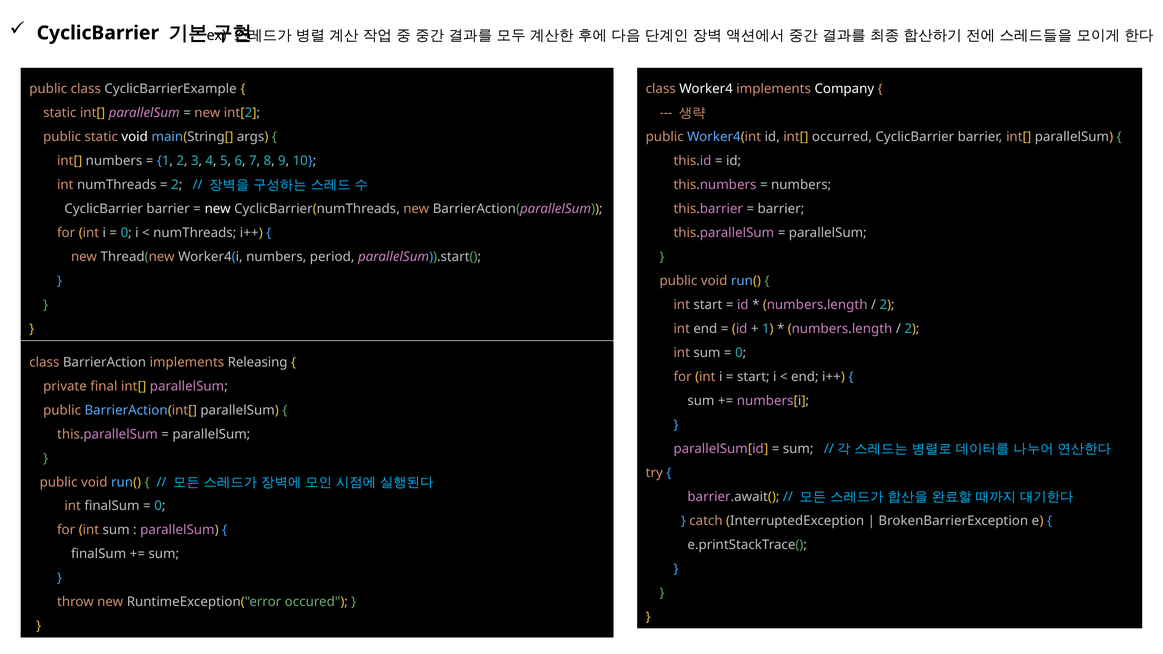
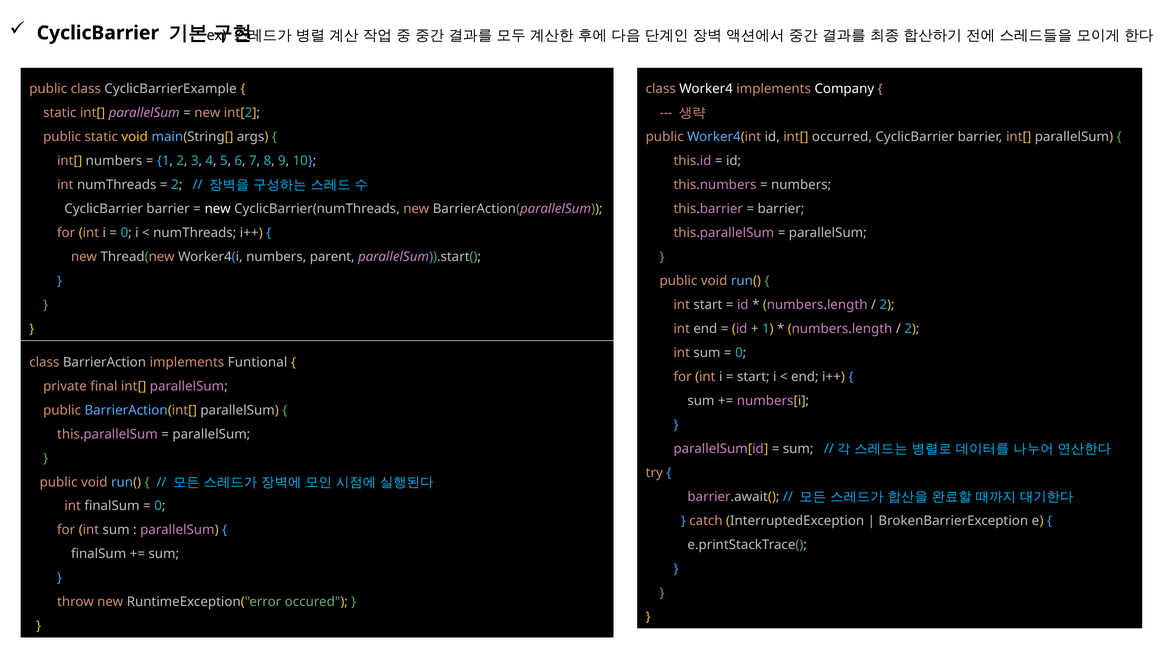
void at (135, 137) colour: white -> yellow
period: period -> parent
Releasing: Releasing -> Funtional
